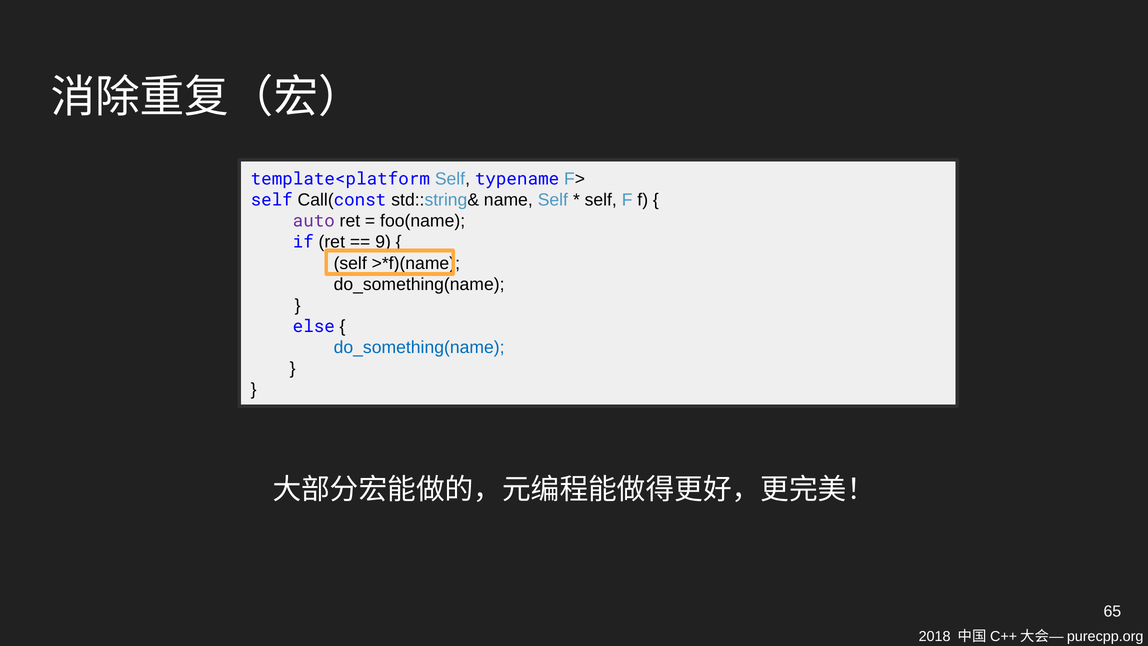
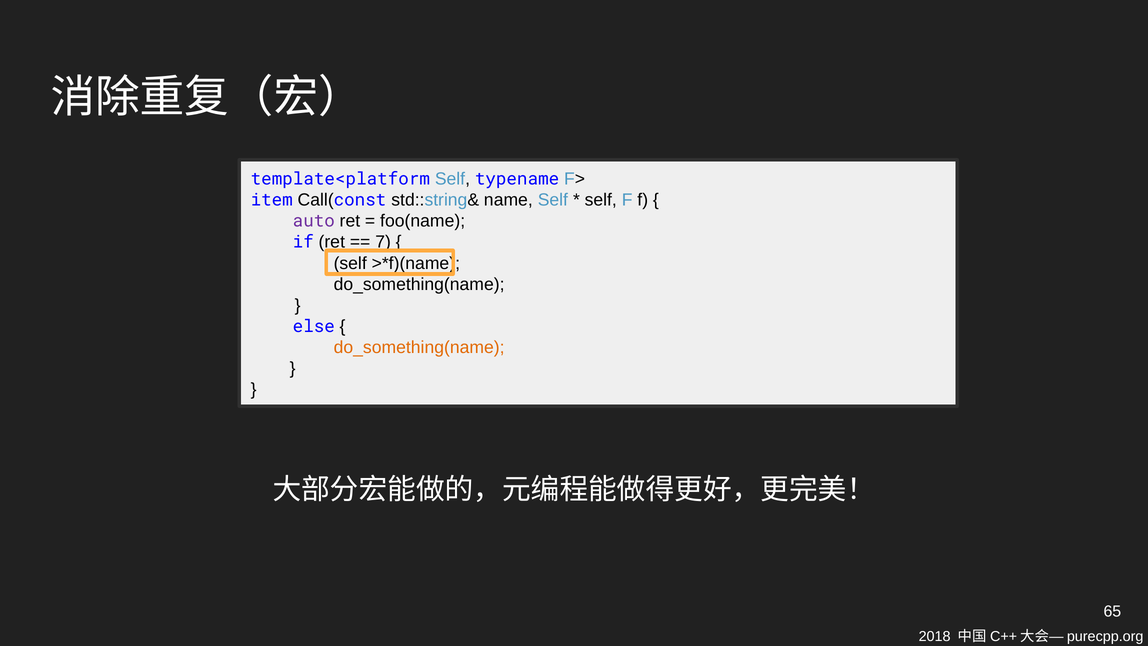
self at (272, 200): self -> item
9: 9 -> 7
do_something(name at (419, 347) colour: blue -> orange
